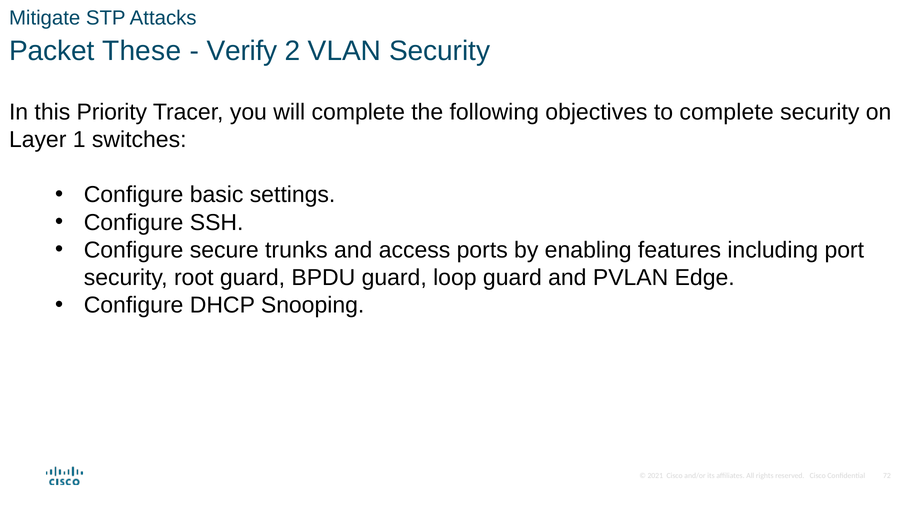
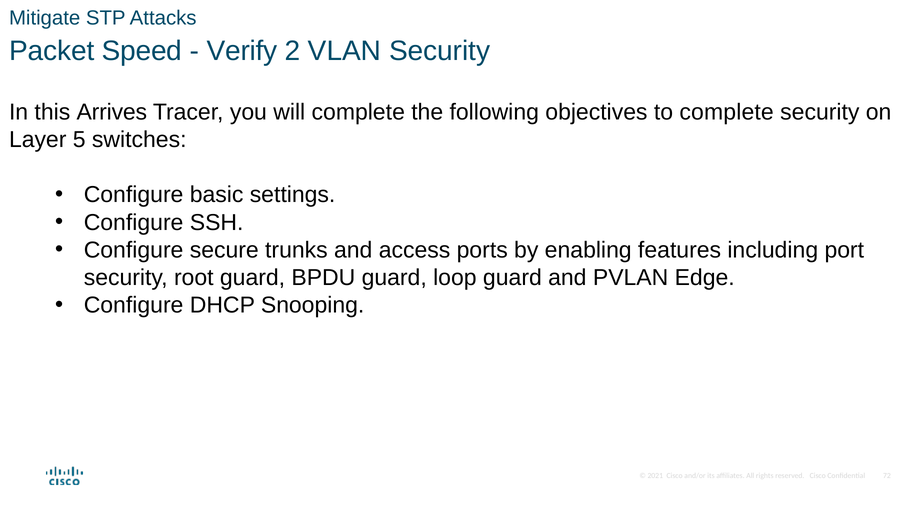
These: These -> Speed
Priority: Priority -> Arrives
1: 1 -> 5
